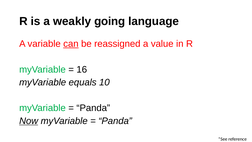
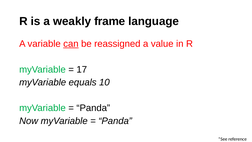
going: going -> frame
16: 16 -> 17
Now underline: present -> none
